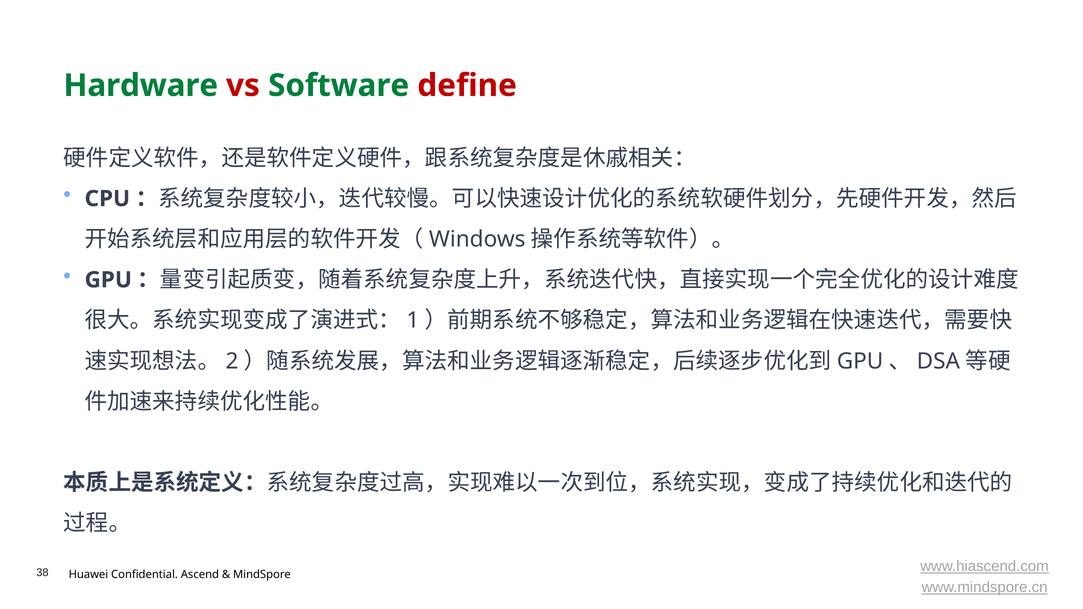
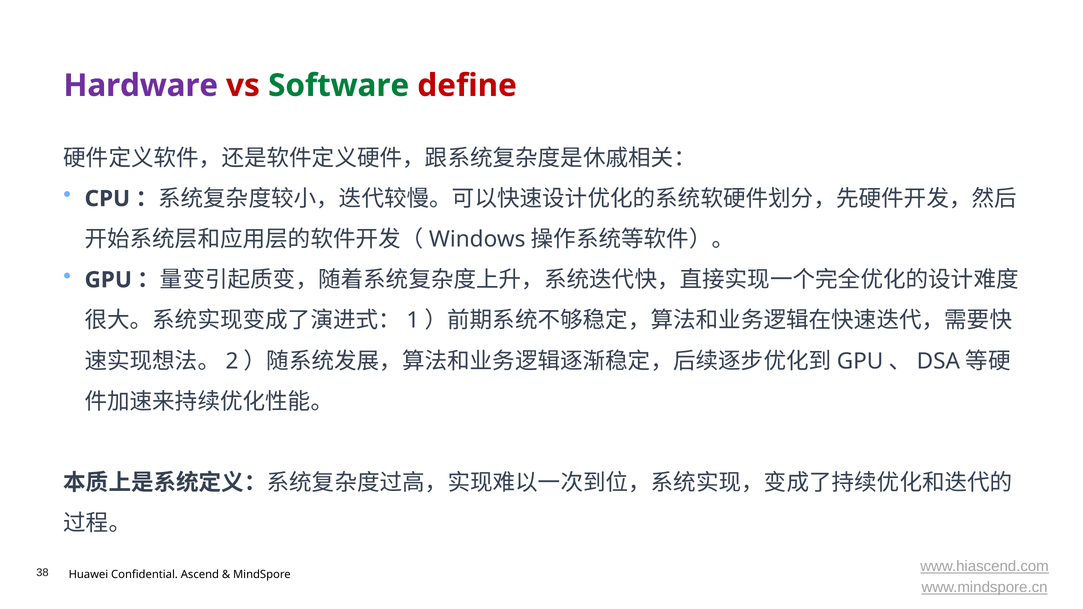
Hardware colour: green -> purple
